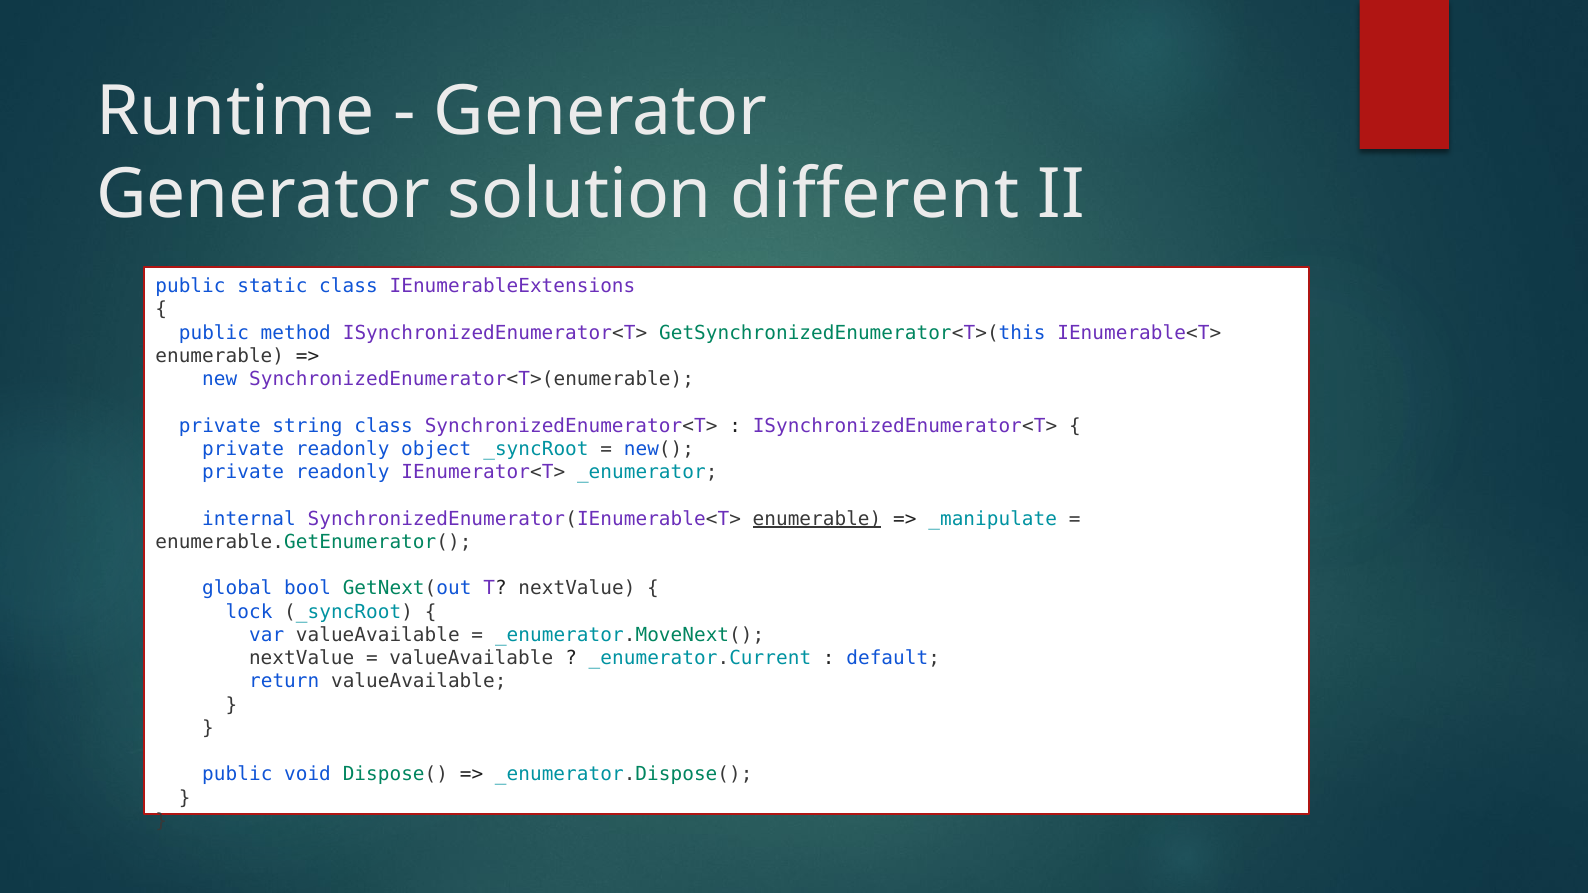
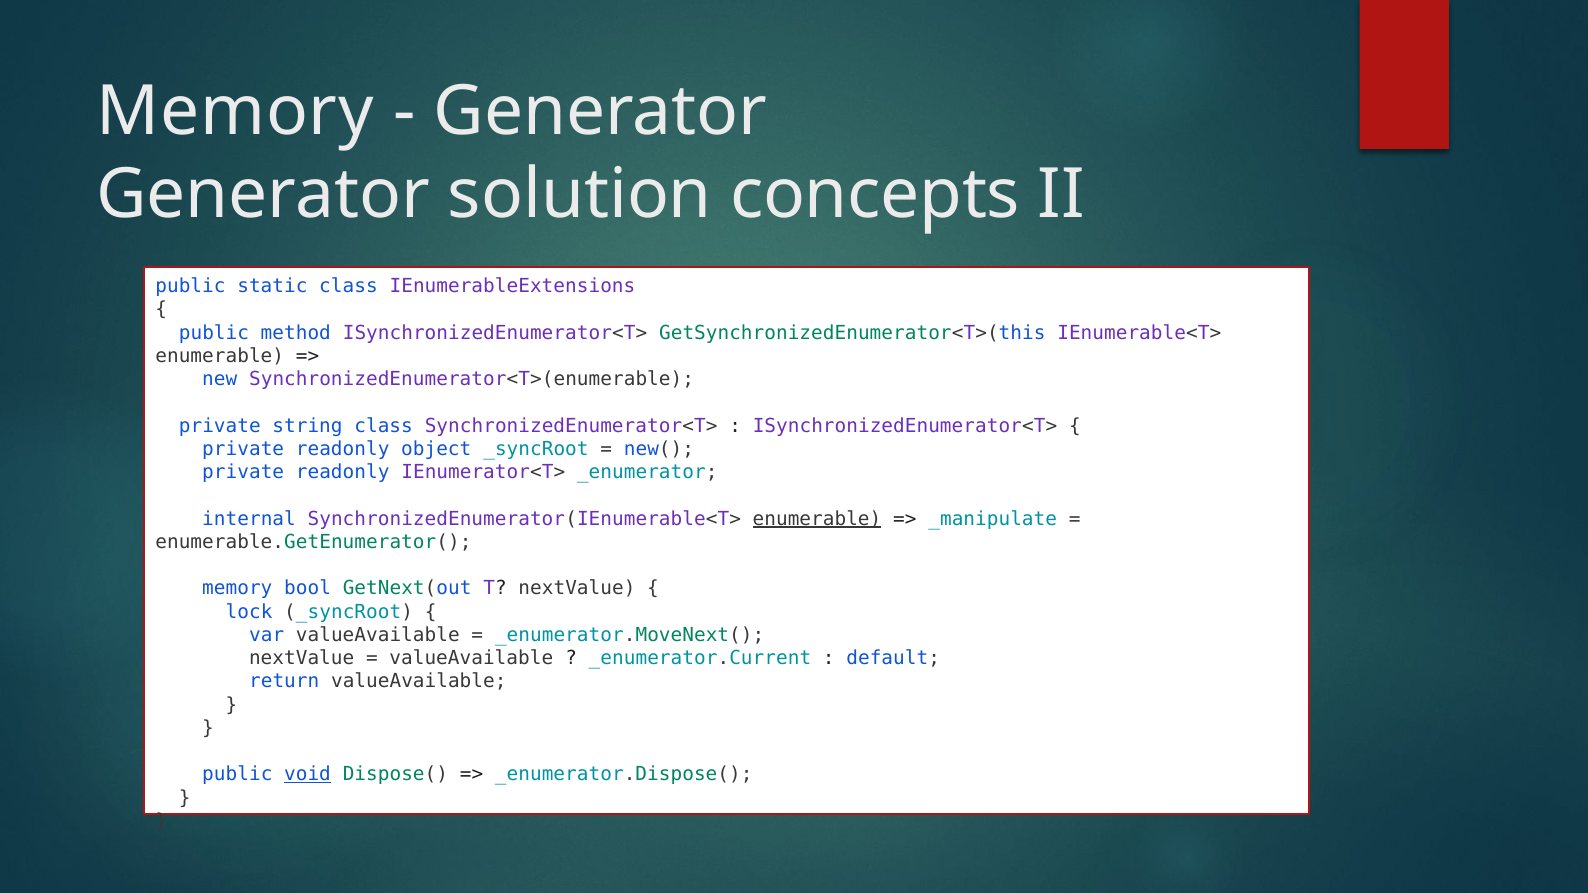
Runtime at (235, 111): Runtime -> Memory
different: different -> concepts
global at (237, 589): global -> memory
void underline: none -> present
